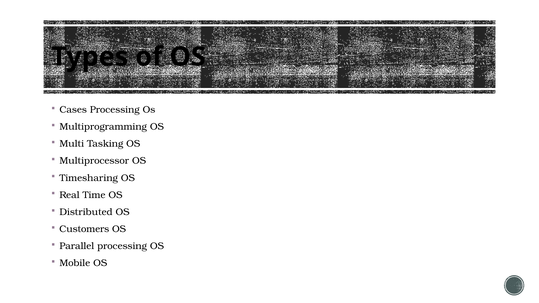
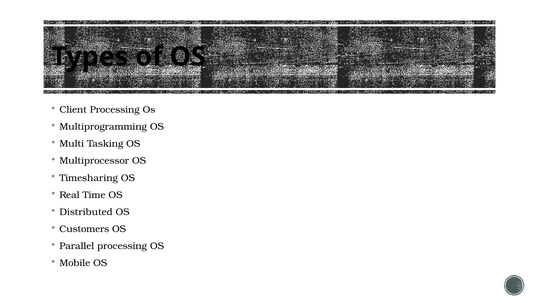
Cases: Cases -> Client
